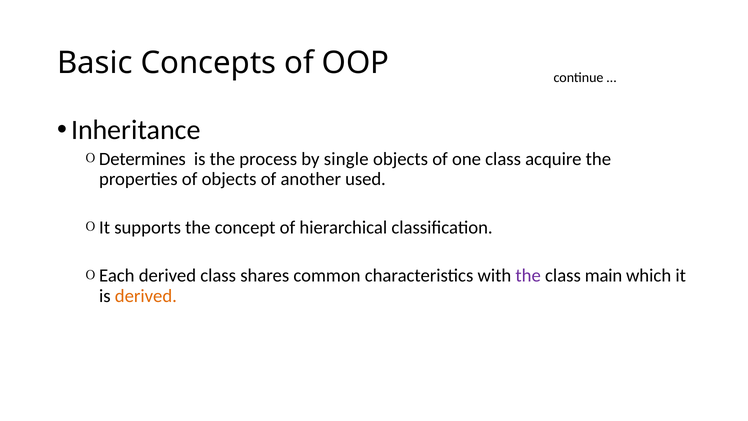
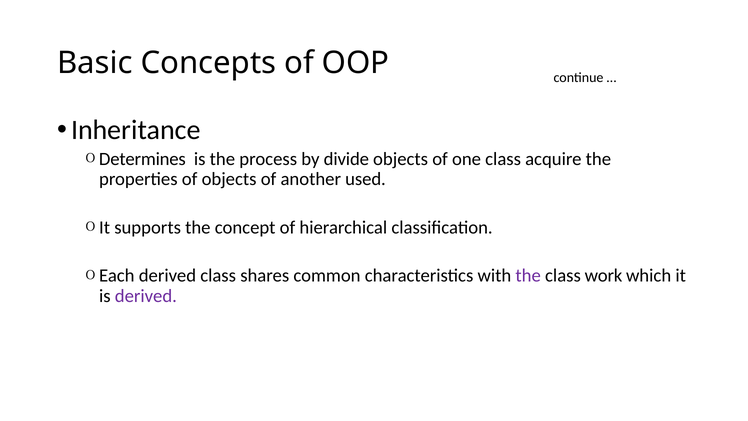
single: single -> divide
main: main -> work
derived at (146, 296) colour: orange -> purple
